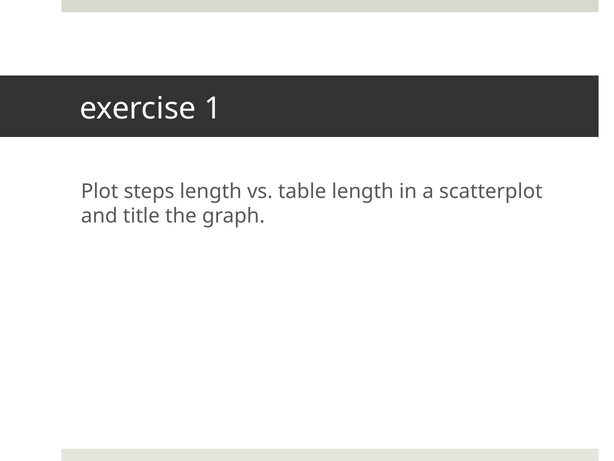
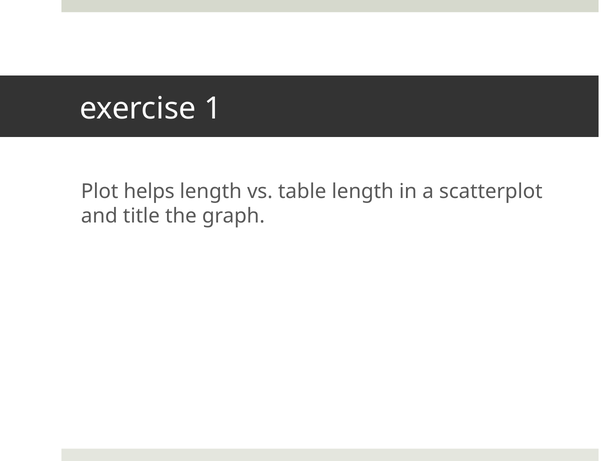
steps: steps -> helps
